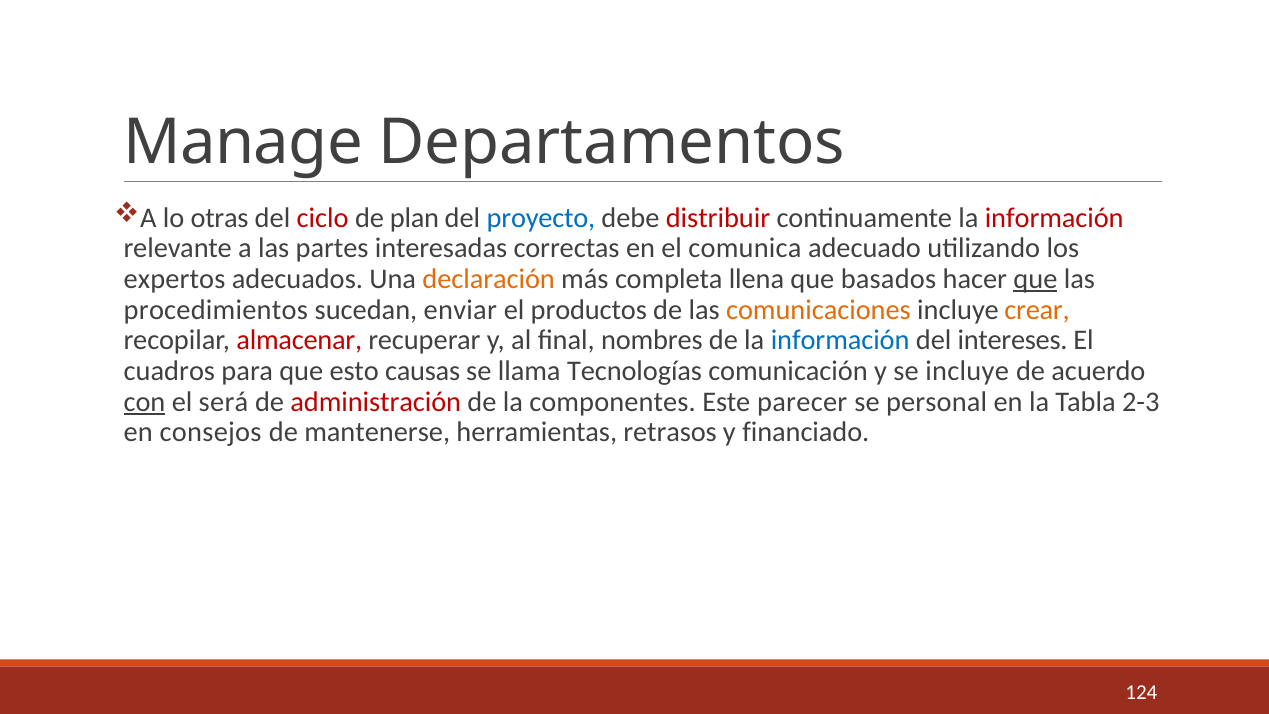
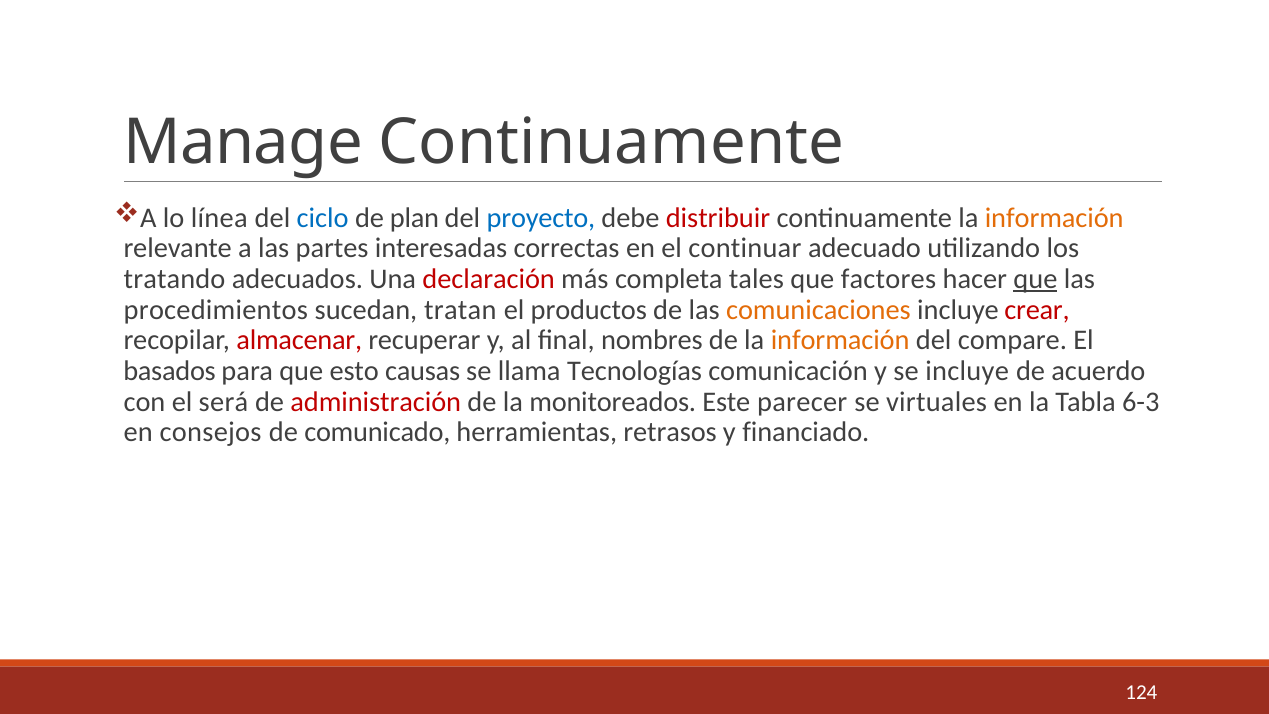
Manage Departamentos: Departamentos -> Continuamente
otras: otras -> línea
ciclo colour: red -> blue
información at (1054, 218) colour: red -> orange
comunica: comunica -> continuar
expertos: expertos -> tratando
declaración colour: orange -> red
llena: llena -> tales
basados: basados -> factores
enviar: enviar -> tratan
crear colour: orange -> red
información at (840, 340) colour: blue -> orange
intereses: intereses -> compare
cuadros: cuadros -> basados
con underline: present -> none
componentes: componentes -> monitoreados
personal: personal -> virtuales
2-3: 2-3 -> 6-3
mantenerse: mantenerse -> comunicado
